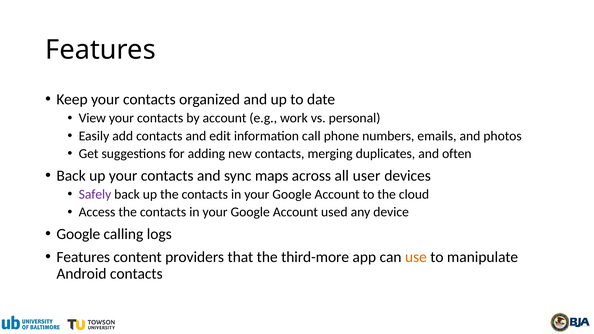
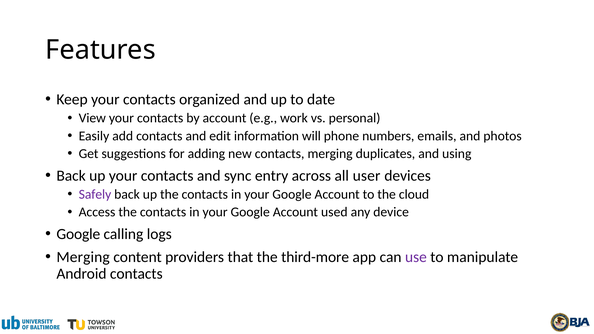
call: call -> will
often: often -> using
maps: maps -> entry
Features at (83, 257): Features -> Merging
use colour: orange -> purple
